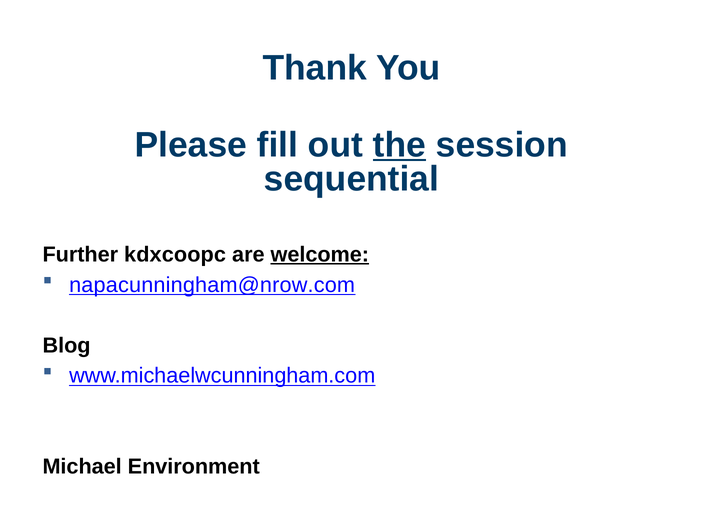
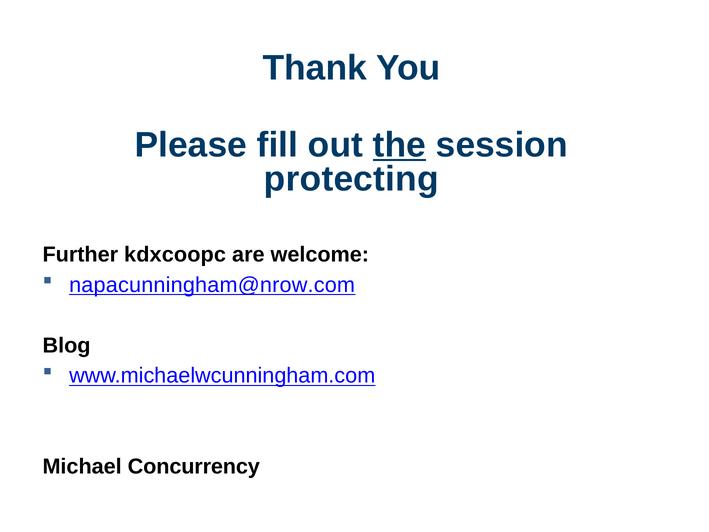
sequential: sequential -> protecting
welcome underline: present -> none
Environment: Environment -> Concurrency
